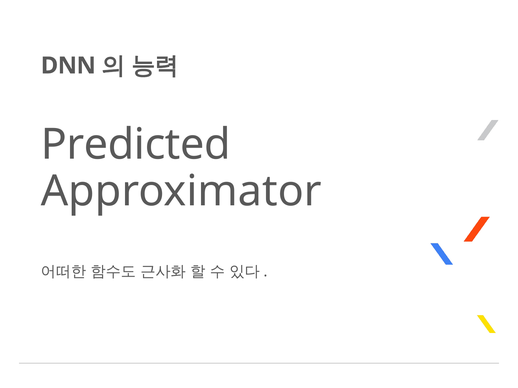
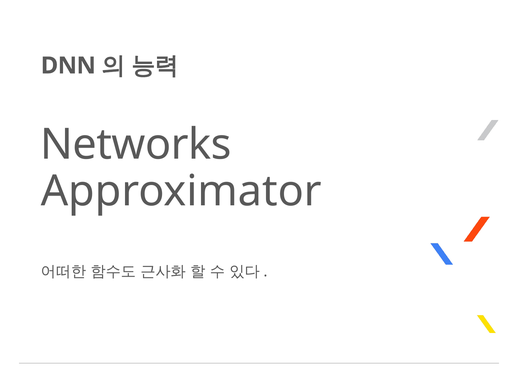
Predicted: Predicted -> Networks
